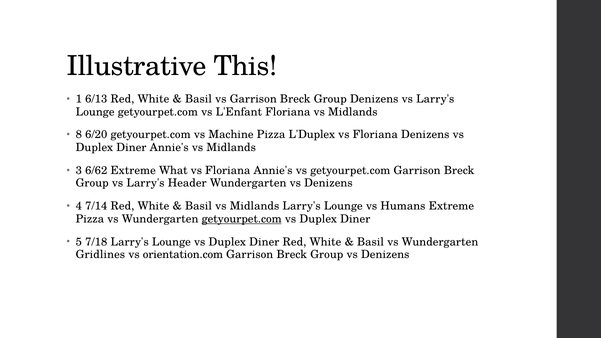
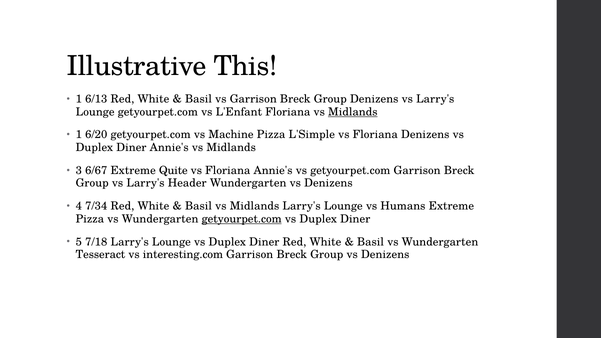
Midlands at (353, 112) underline: none -> present
8 at (79, 135): 8 -> 1
L'Duplex: L'Duplex -> L'Simple
6/62: 6/62 -> 6/67
What: What -> Quite
7/14: 7/14 -> 7/34
Gridlines: Gridlines -> Tesseract
orientation.com: orientation.com -> interesting.com
